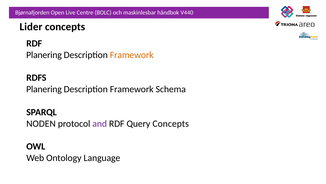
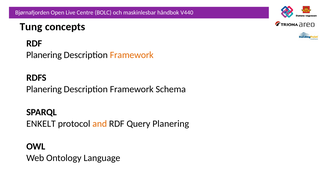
Lider: Lider -> Tung
NODEN: NODEN -> ENKELT
and colour: purple -> orange
Query Concepts: Concepts -> Planering
